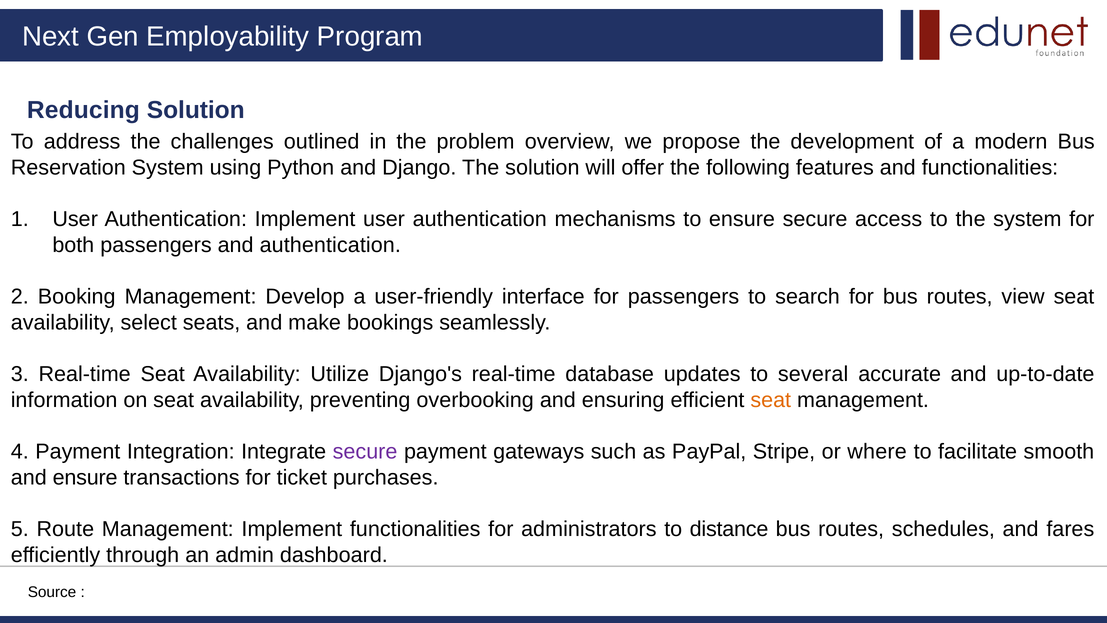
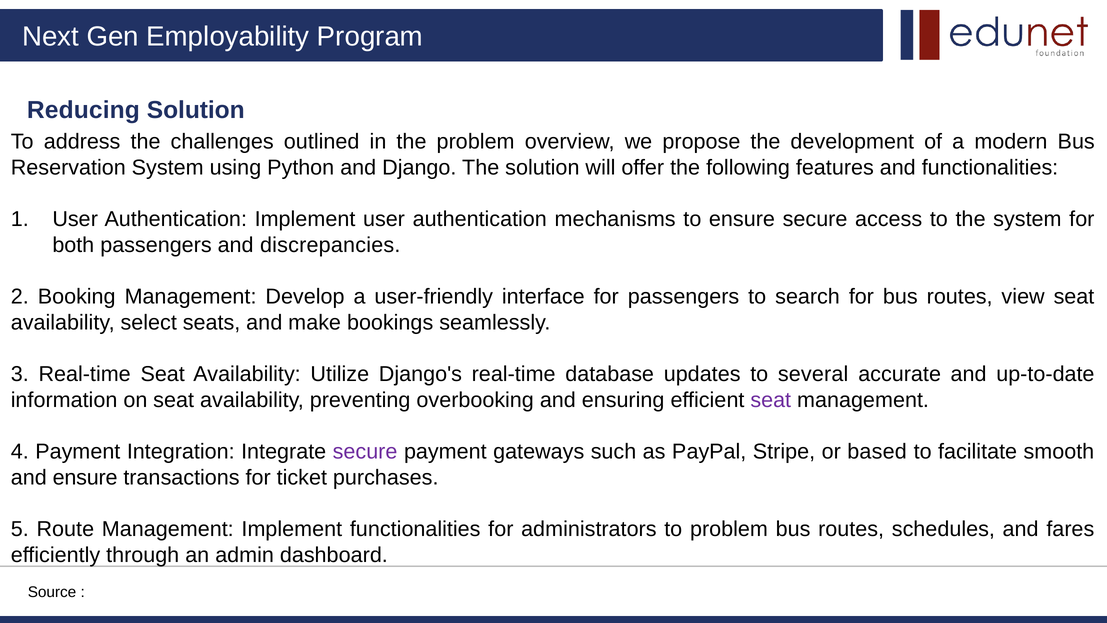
and authentication: authentication -> discrepancies
seat at (771, 400) colour: orange -> purple
where: where -> based
to distance: distance -> problem
